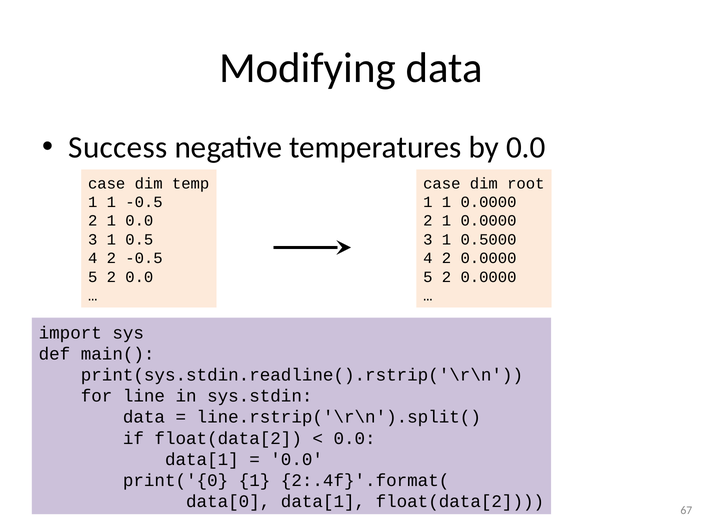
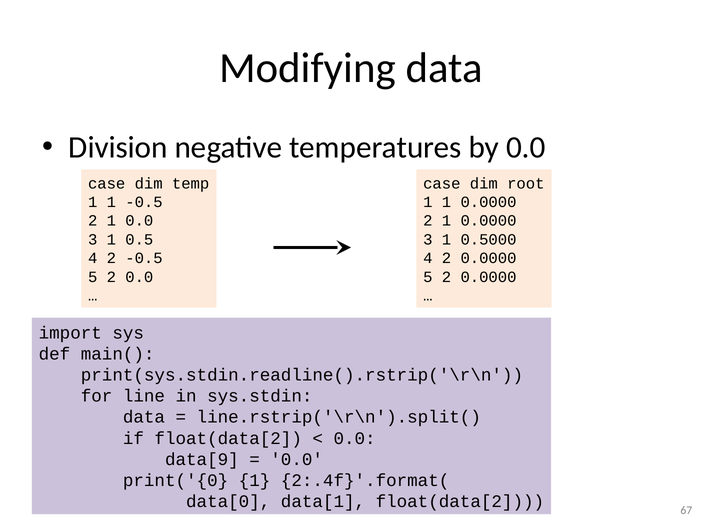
Success: Success -> Division
data[1 at (202, 459): data[1 -> data[9
